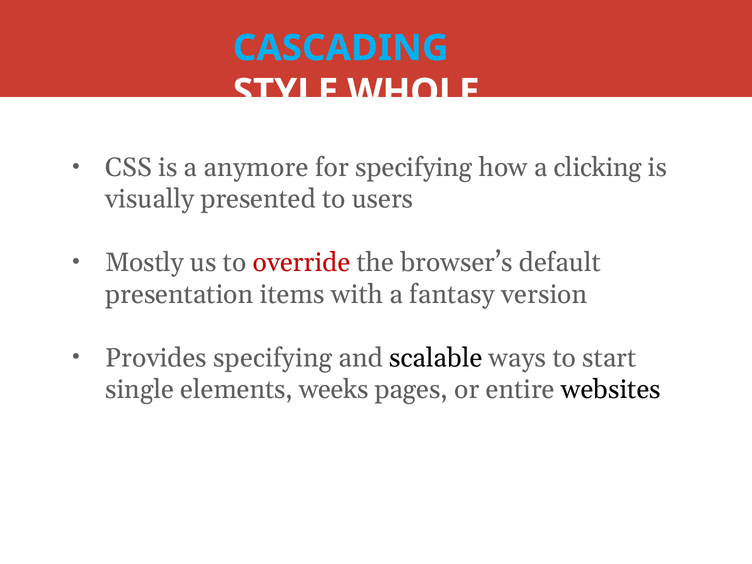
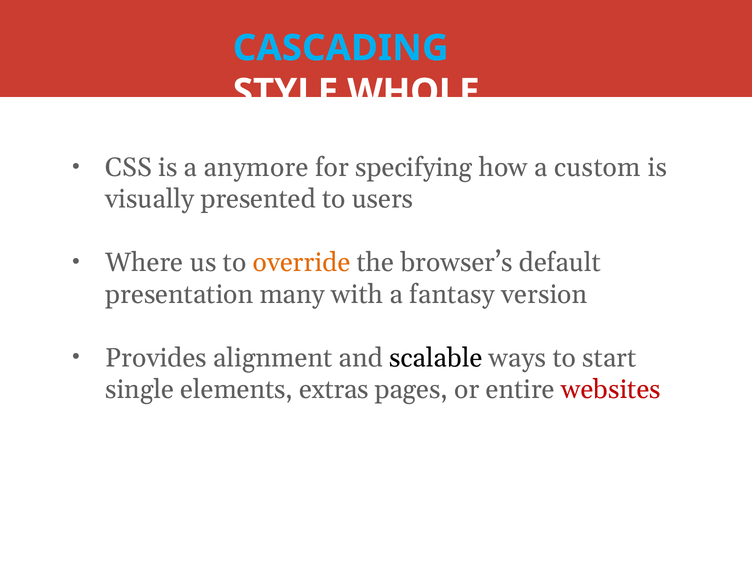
clicking: clicking -> custom
Mostly: Mostly -> Where
override colour: red -> orange
items: items -> many
Provides specifying: specifying -> alignment
weeks: weeks -> extras
websites colour: black -> red
